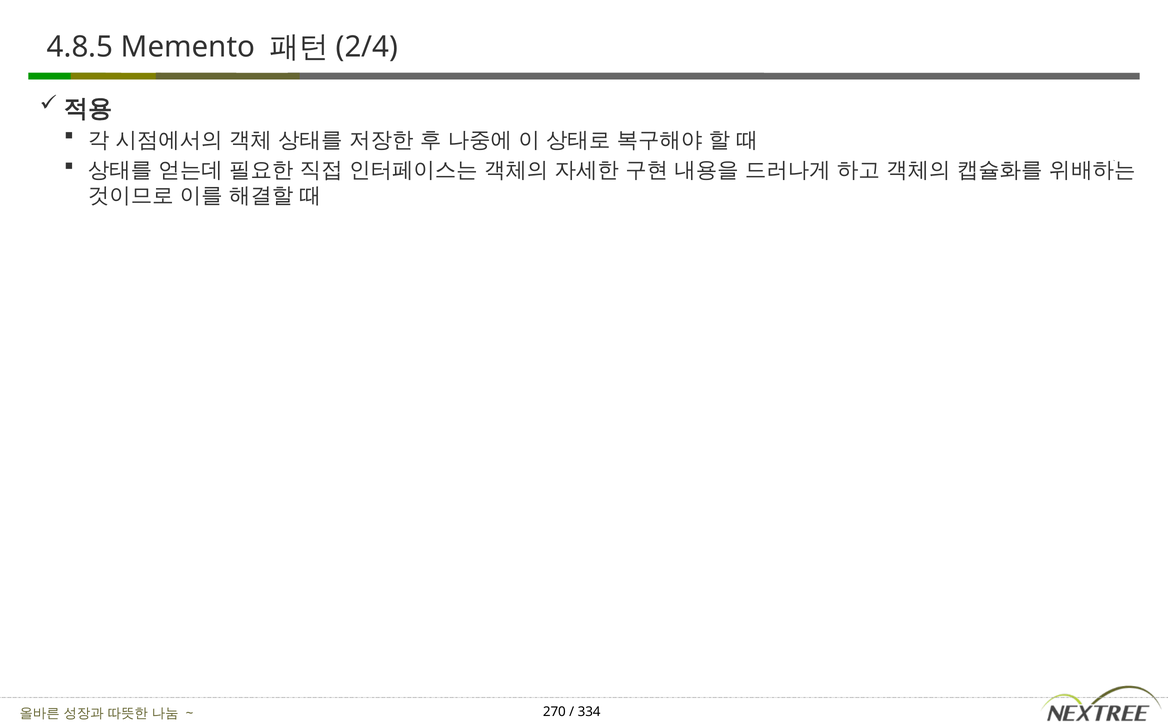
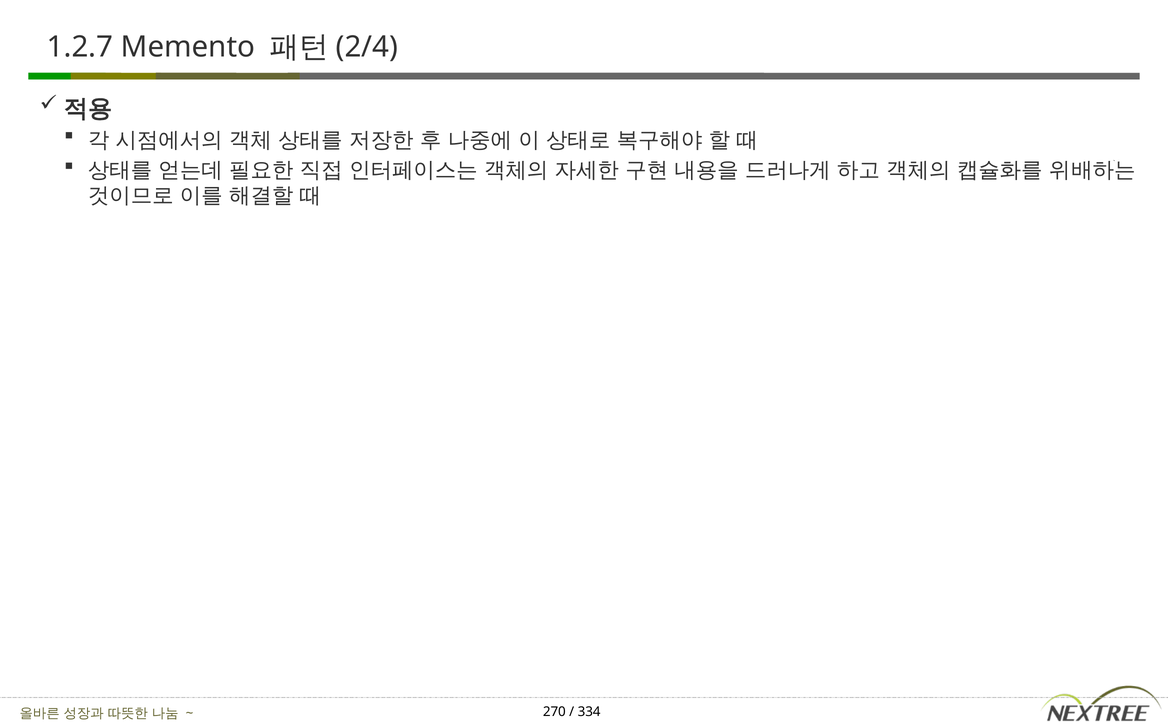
4.8.5: 4.8.5 -> 1.2.7
